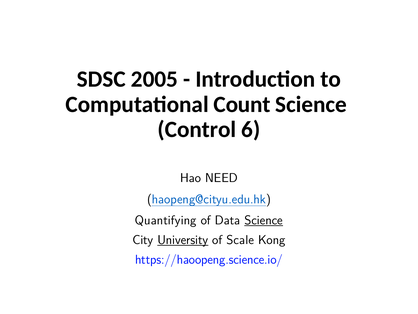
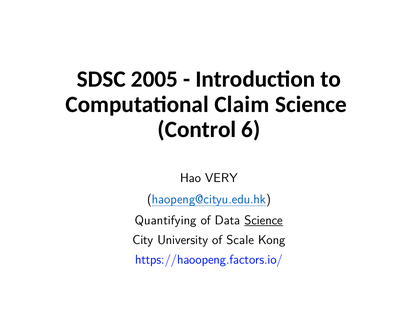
Count: Count -> Claim
NEED: NEED -> VERY
University underline: present -> none
https://haoopeng.science.io/: https://haoopeng.science.io/ -> https://haoopeng.factors.io/
